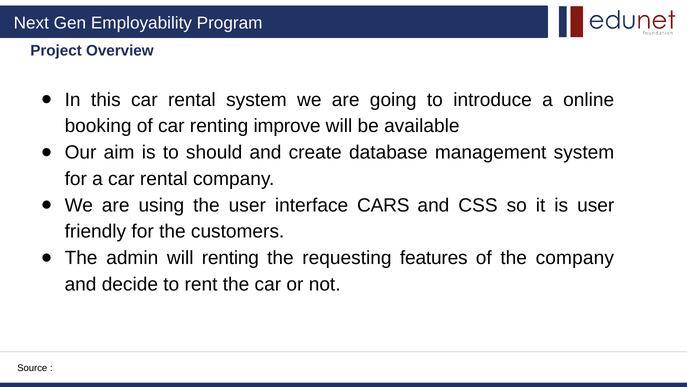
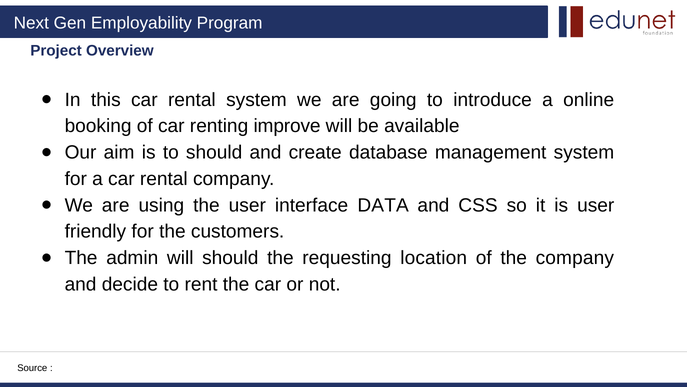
CARS: CARS -> DATA
will renting: renting -> should
features: features -> location
